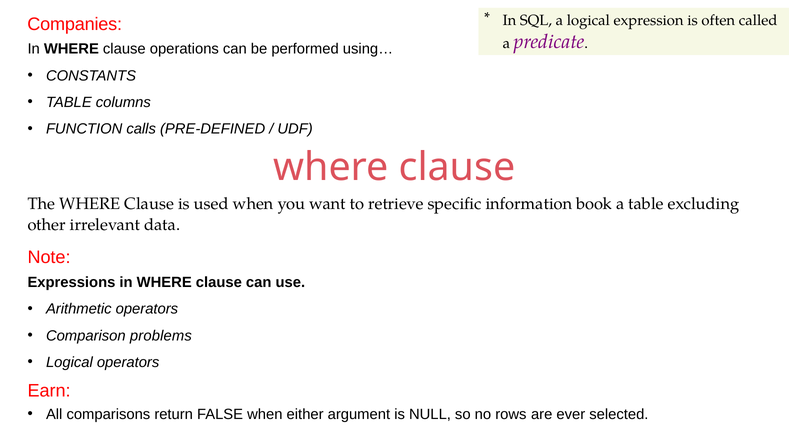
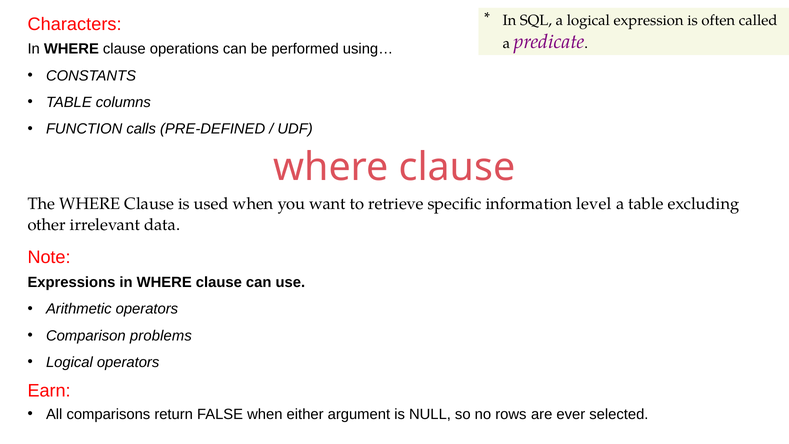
Companies: Companies -> Characters
book: book -> level
